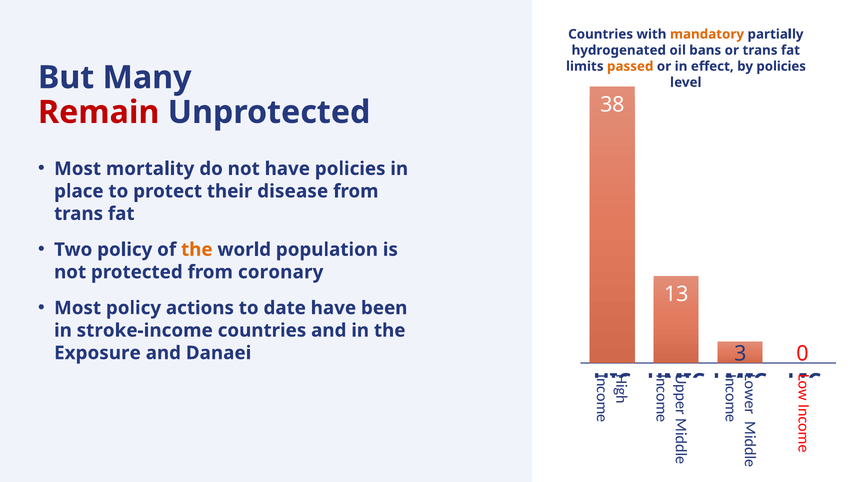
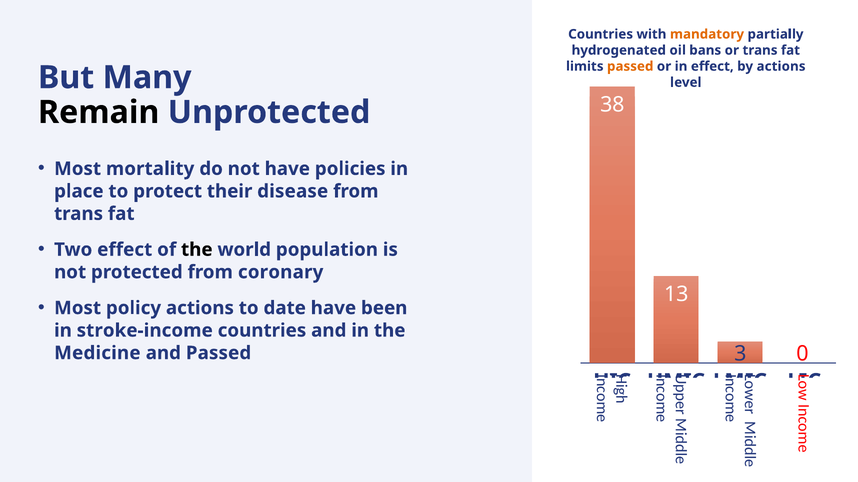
by policies: policies -> actions
Remain colour: red -> black
Two policy: policy -> effect
the at (197, 250) colour: orange -> black
Exposure: Exposure -> Medicine
and Danaei: Danaei -> Passed
